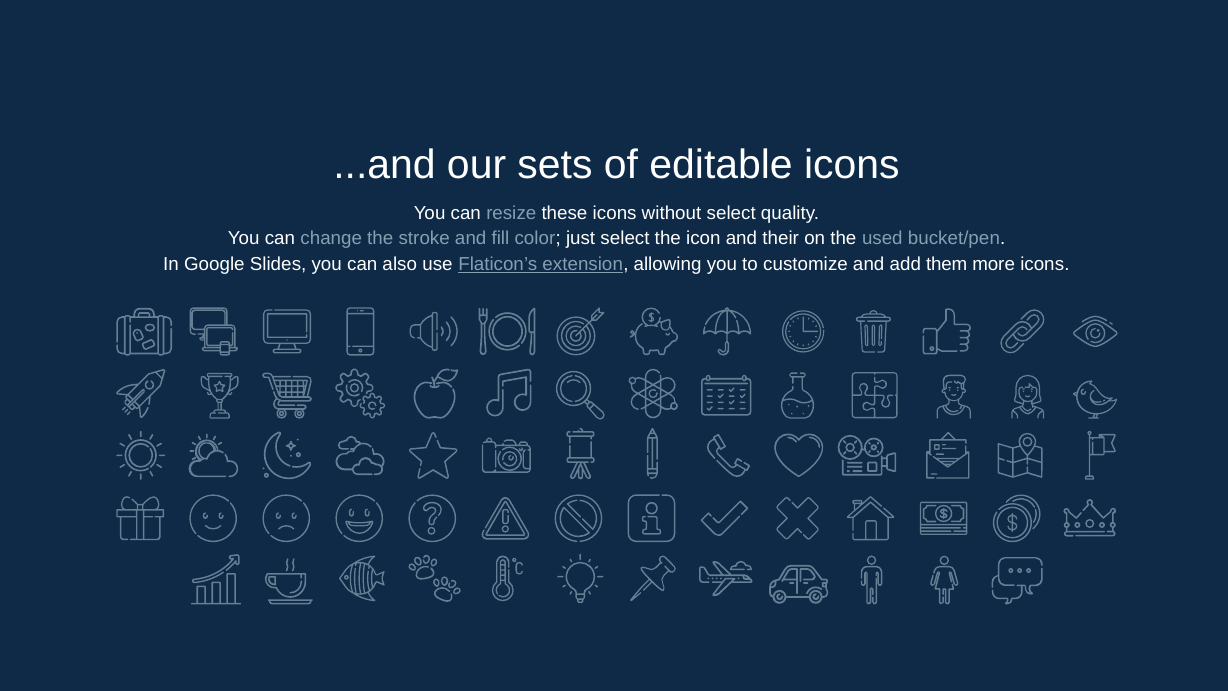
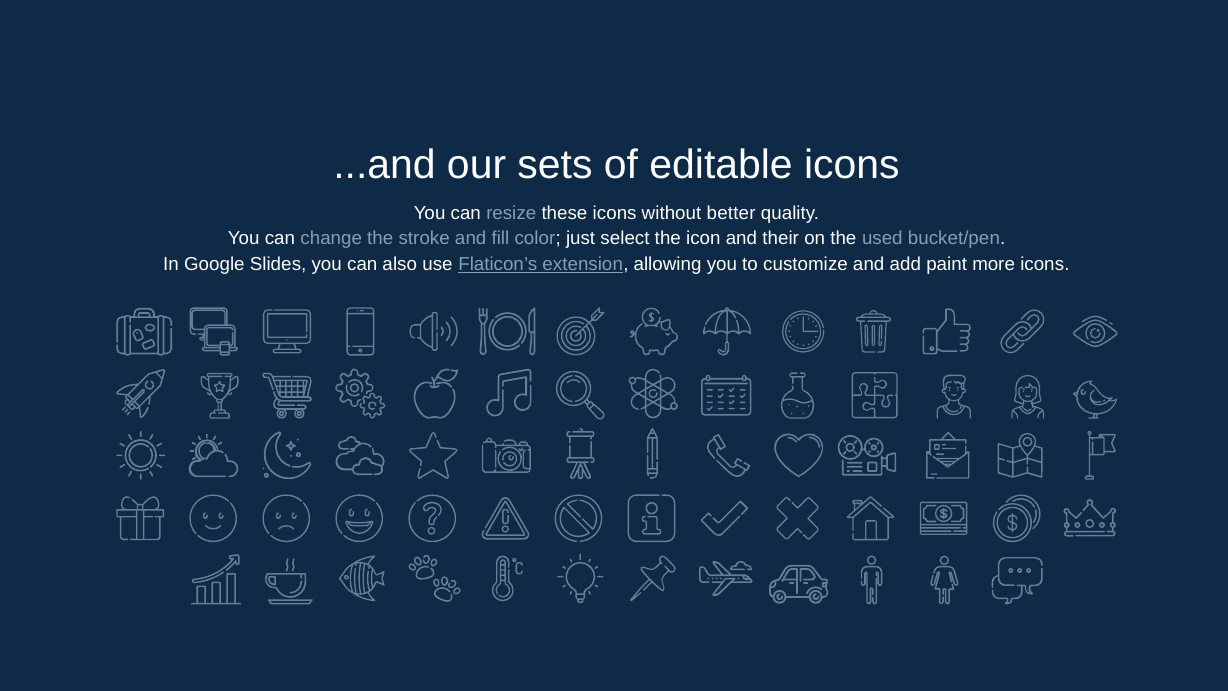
without select: select -> better
them: them -> paint
